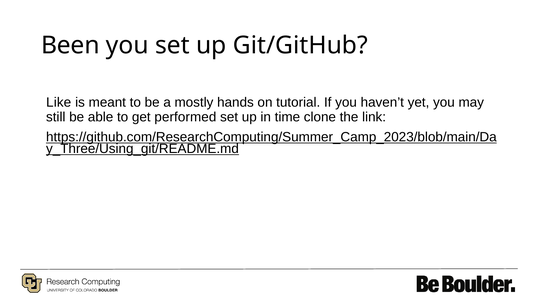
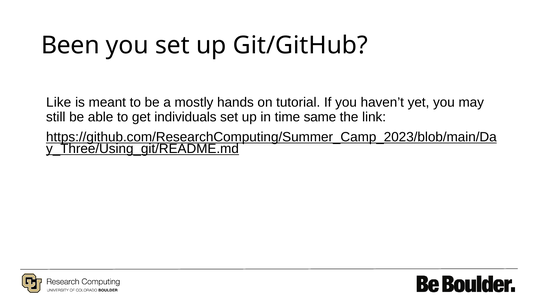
performed: performed -> individuals
clone: clone -> same
